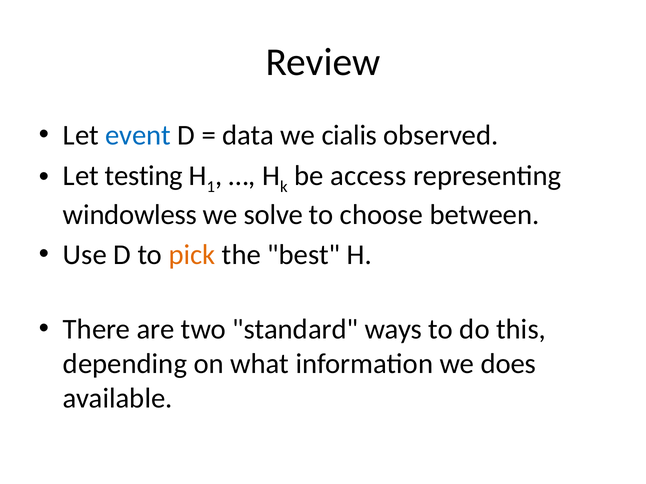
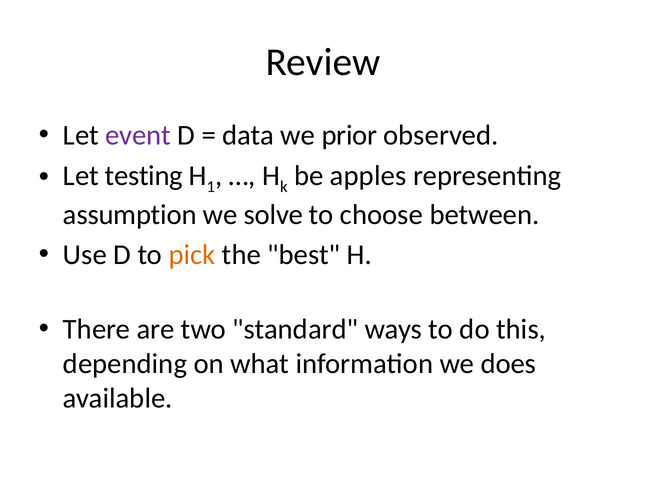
event colour: blue -> purple
cialis: cialis -> prior
access: access -> apples
windowless: windowless -> assumption
